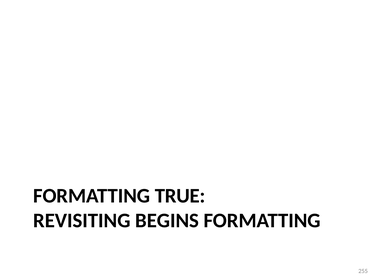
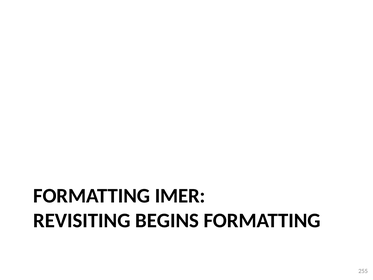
TRUE: TRUE -> IMER
